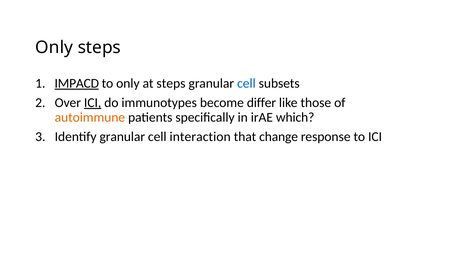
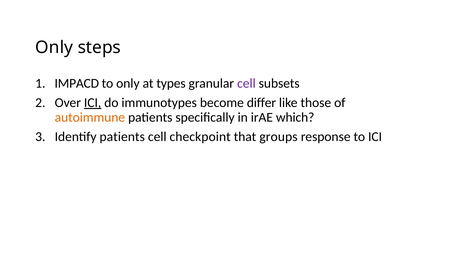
IMPACD underline: present -> none
at steps: steps -> types
cell at (246, 83) colour: blue -> purple
Identify granular: granular -> patients
interaction: interaction -> checkpoint
change: change -> groups
